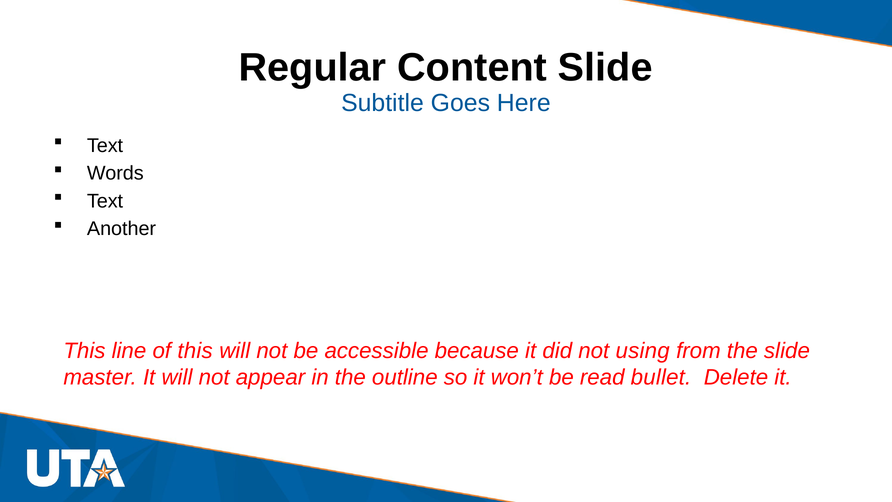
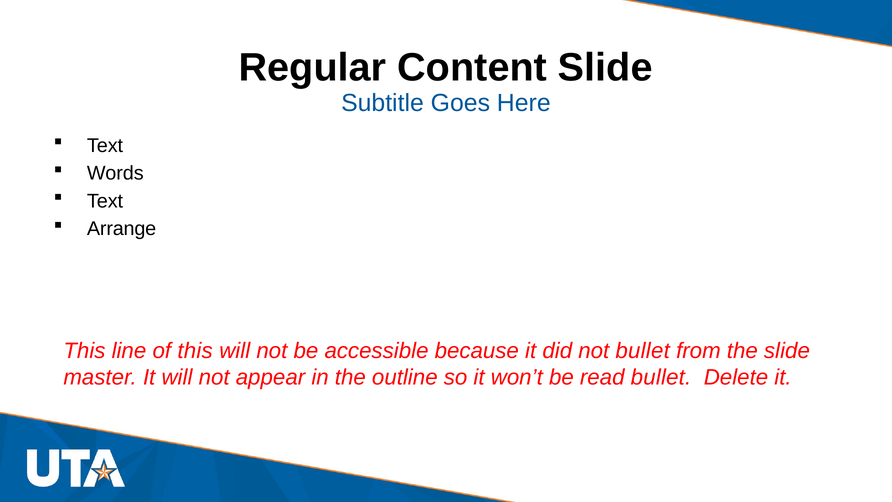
Another: Another -> Arrange
not using: using -> bullet
